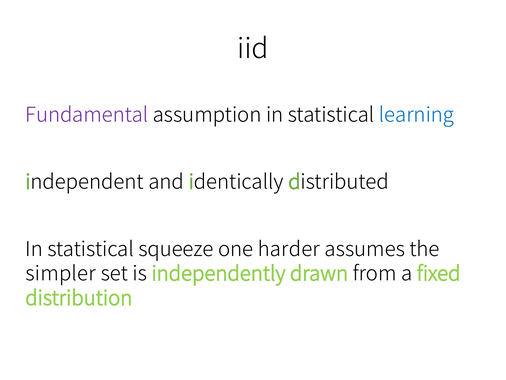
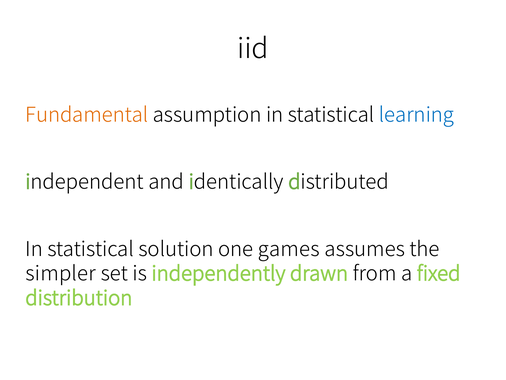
Fundamental colour: purple -> orange
squeeze: squeeze -> solution
harder: harder -> games
